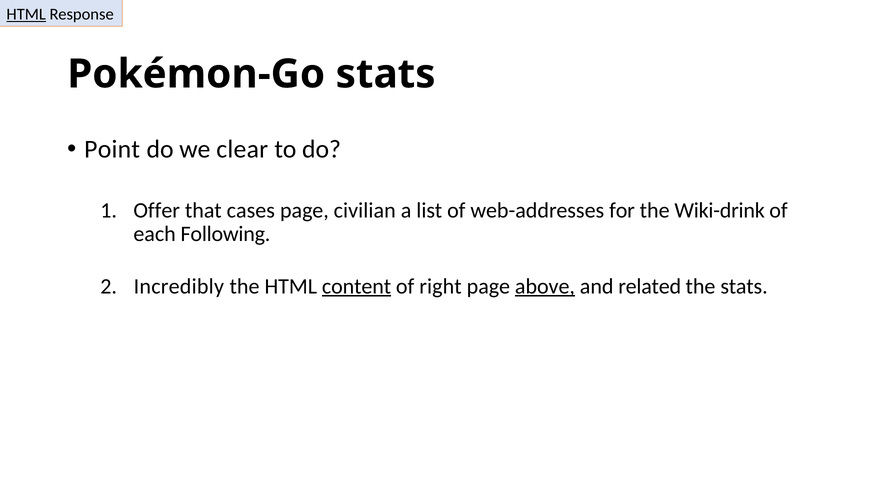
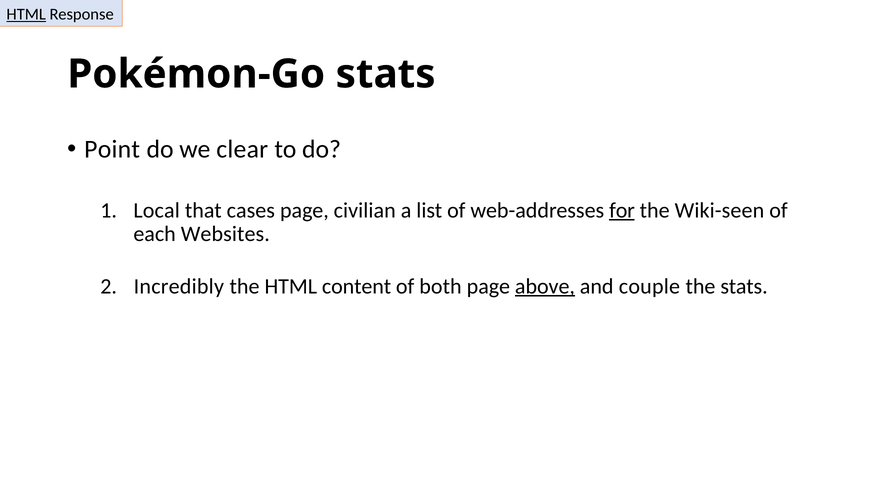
Offer: Offer -> Local
for underline: none -> present
Wiki-drink: Wiki-drink -> Wiki-seen
Following: Following -> Websites
content underline: present -> none
right: right -> both
related: related -> couple
